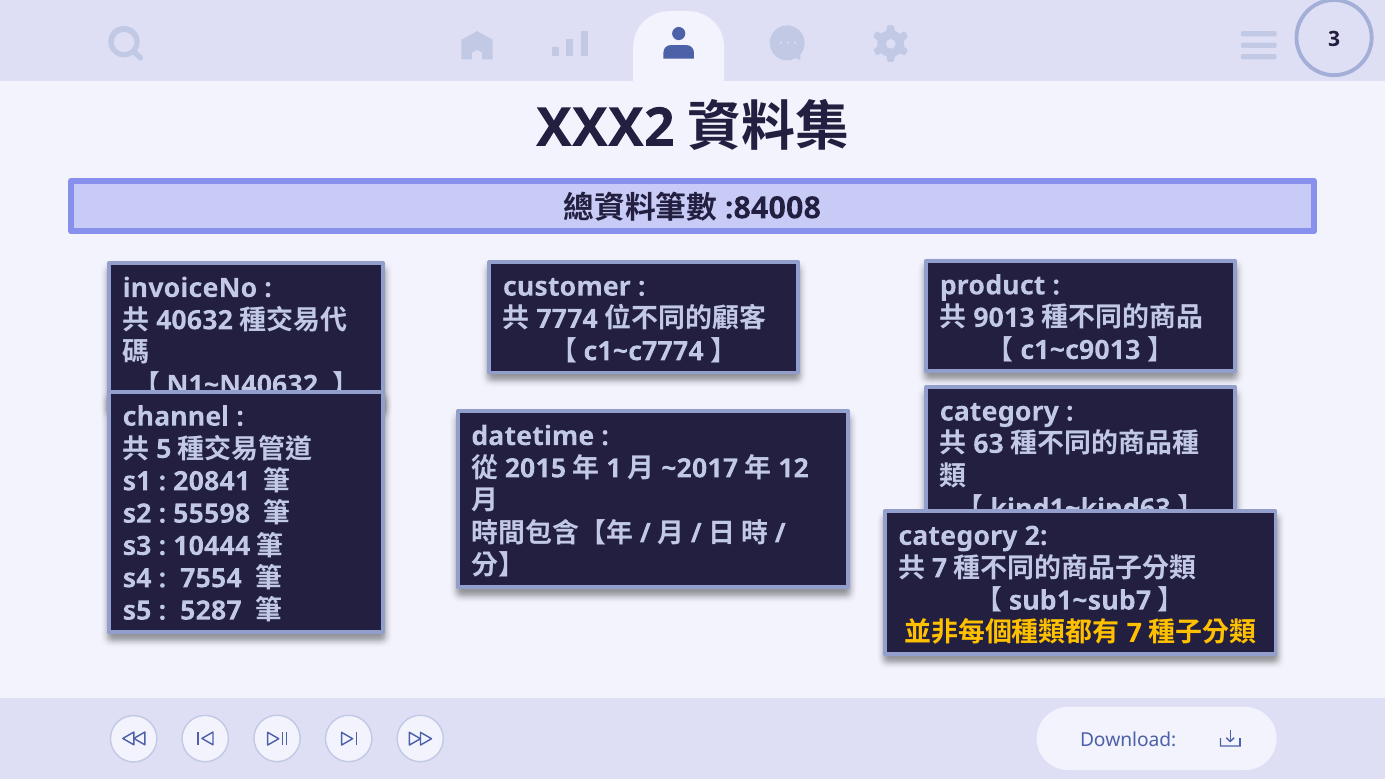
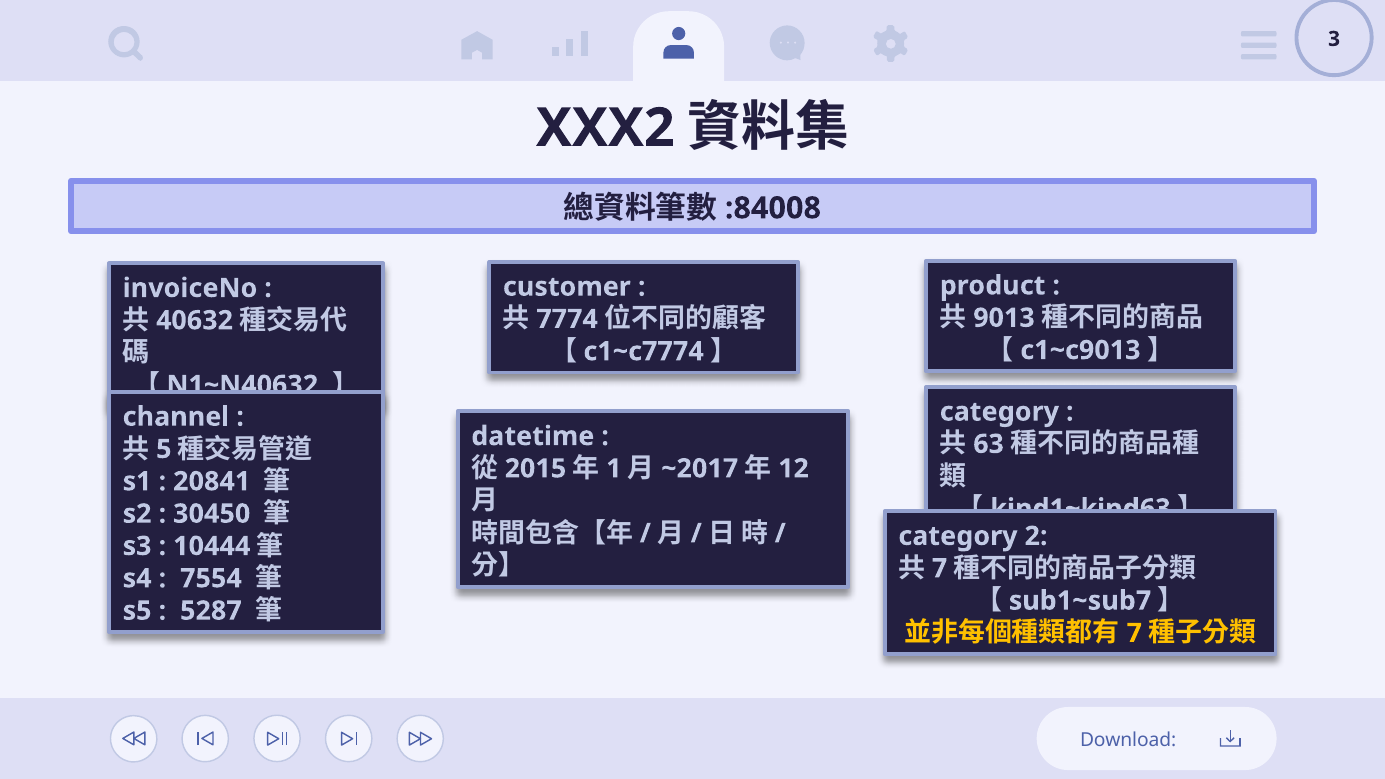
55598: 55598 -> 30450
